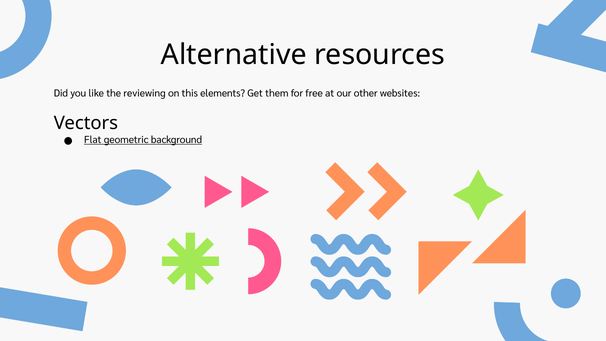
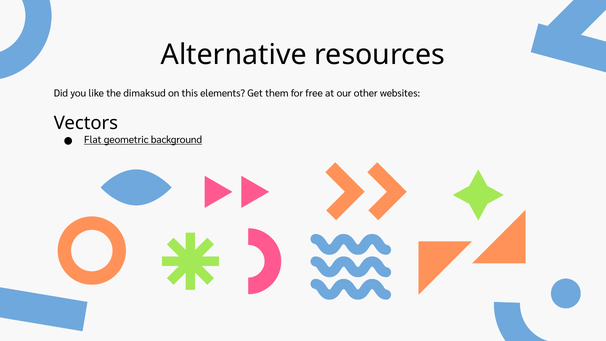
reviewing: reviewing -> dimaksud
